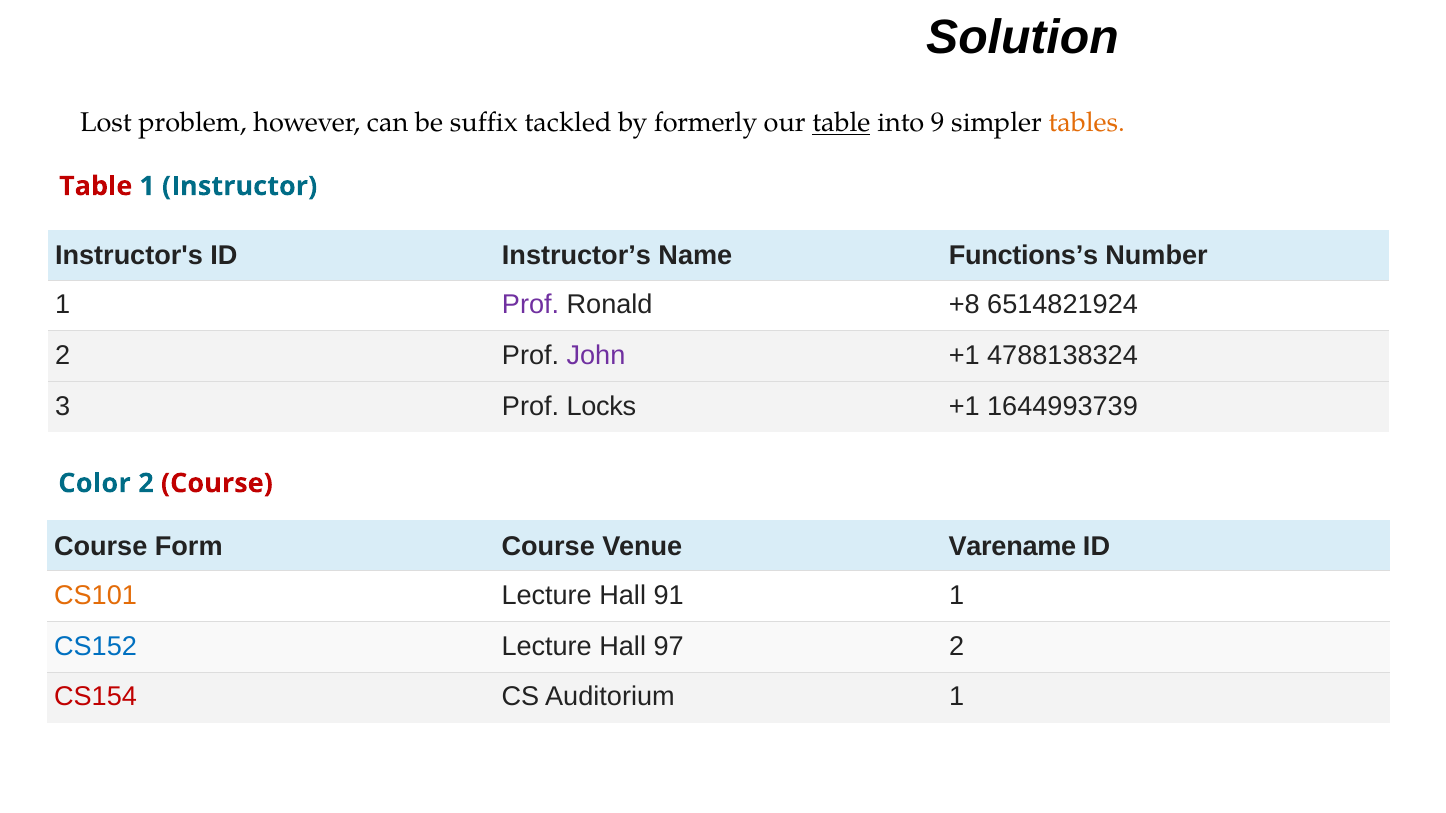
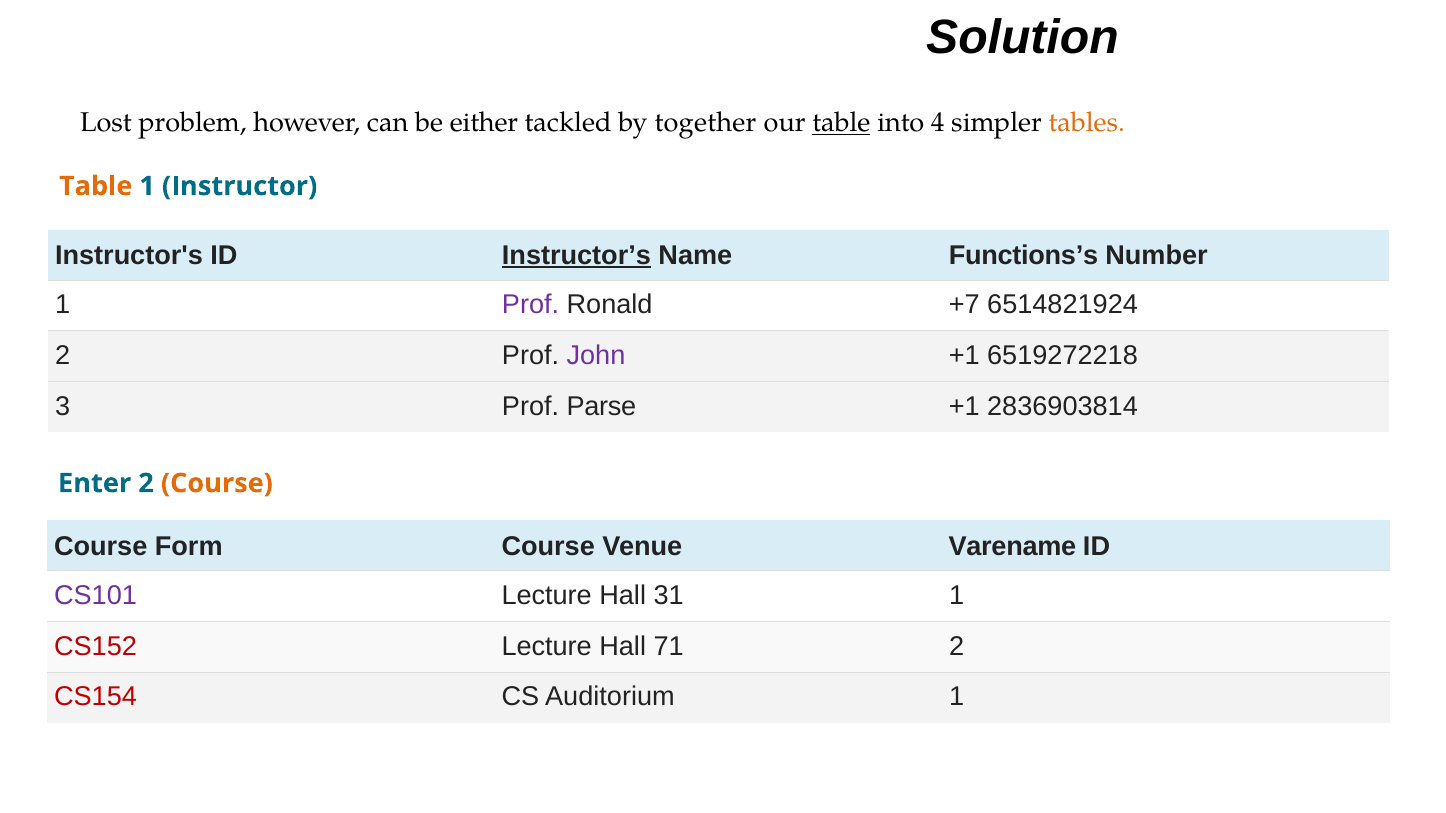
suffix: suffix -> either
formerly: formerly -> together
9: 9 -> 4
Table at (96, 186) colour: red -> orange
Instructor’s underline: none -> present
+8: +8 -> +7
4788138324: 4788138324 -> 6519272218
Locks: Locks -> Parse
1644993739: 1644993739 -> 2836903814
Color: Color -> Enter
Course at (217, 483) colour: red -> orange
CS101 colour: orange -> purple
91: 91 -> 31
CS152 colour: blue -> red
97: 97 -> 71
